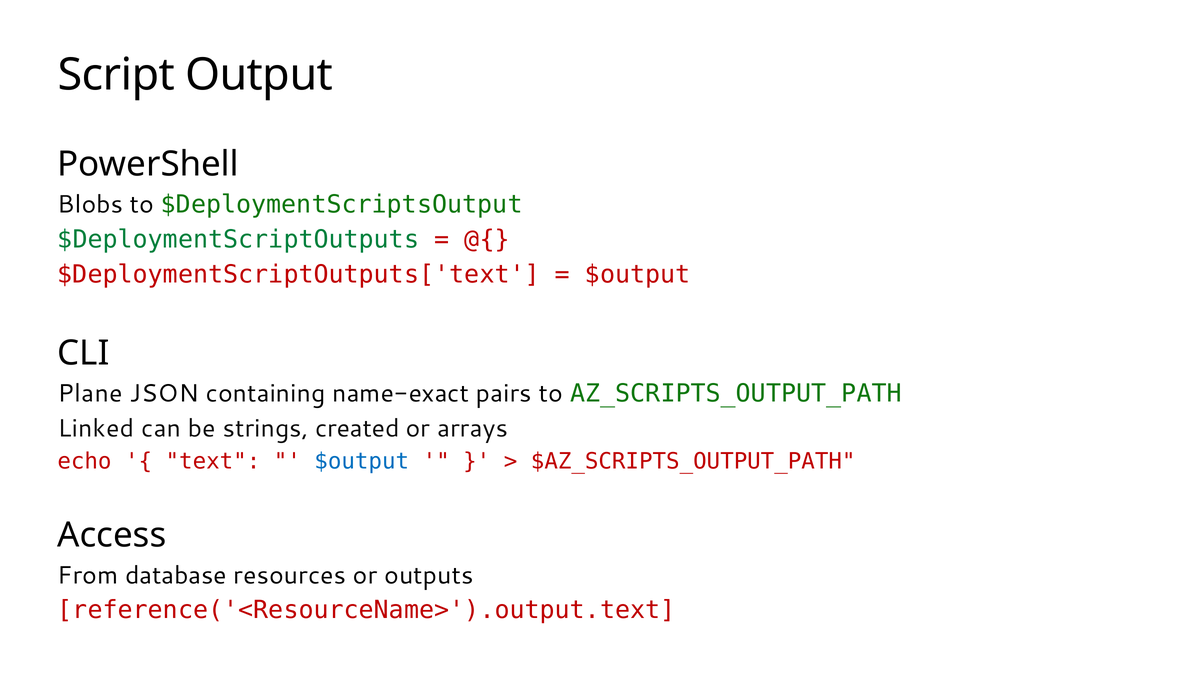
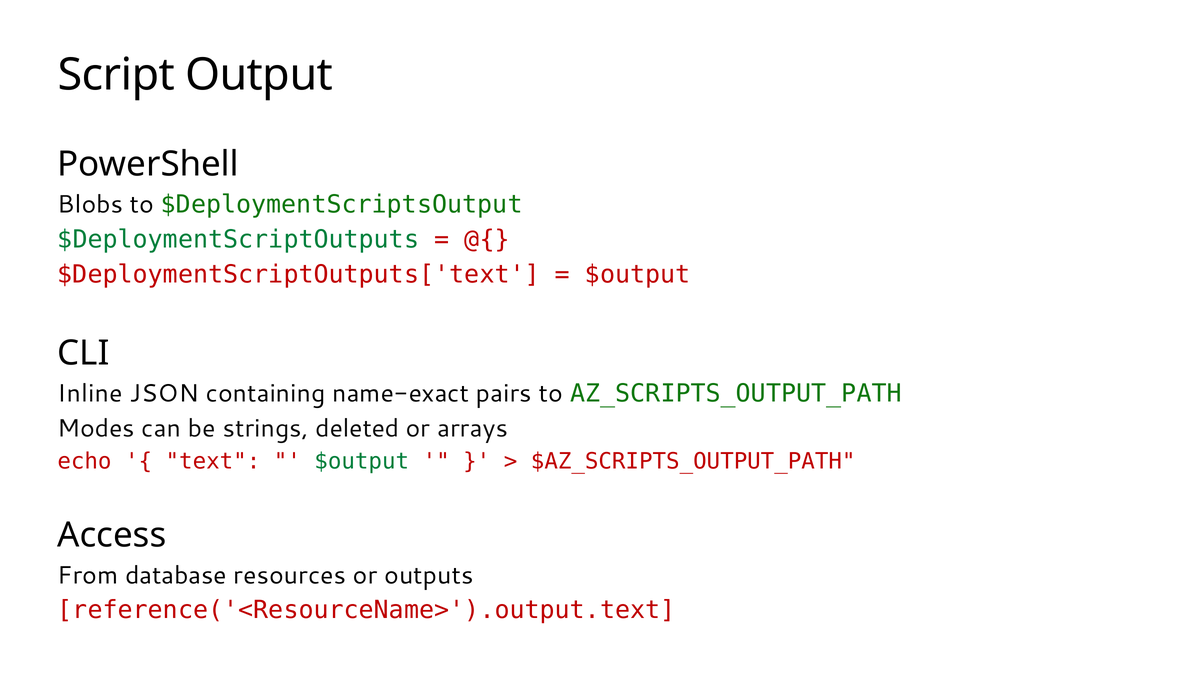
Plane: Plane -> Inline
Linked: Linked -> Modes
created: created -> deleted
$output at (362, 462) colour: blue -> green
